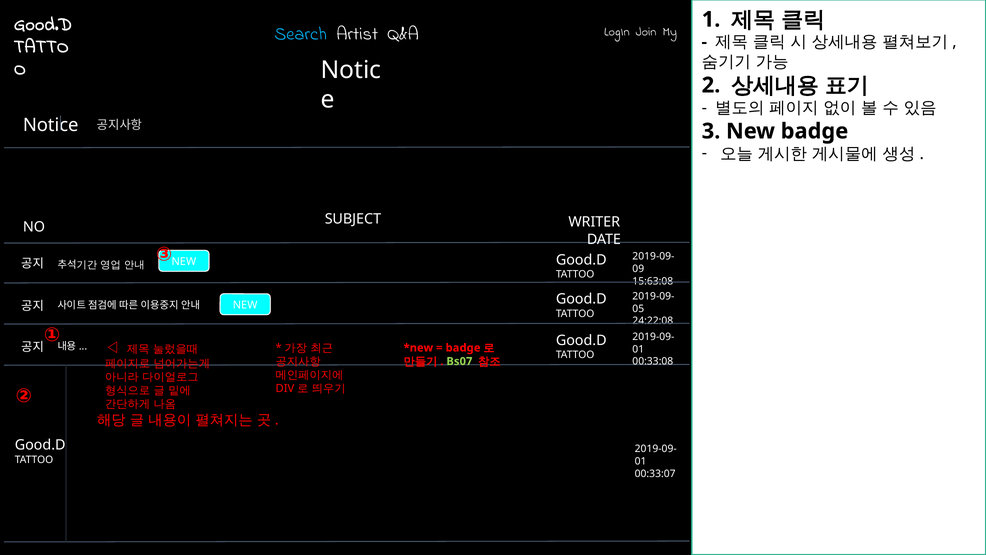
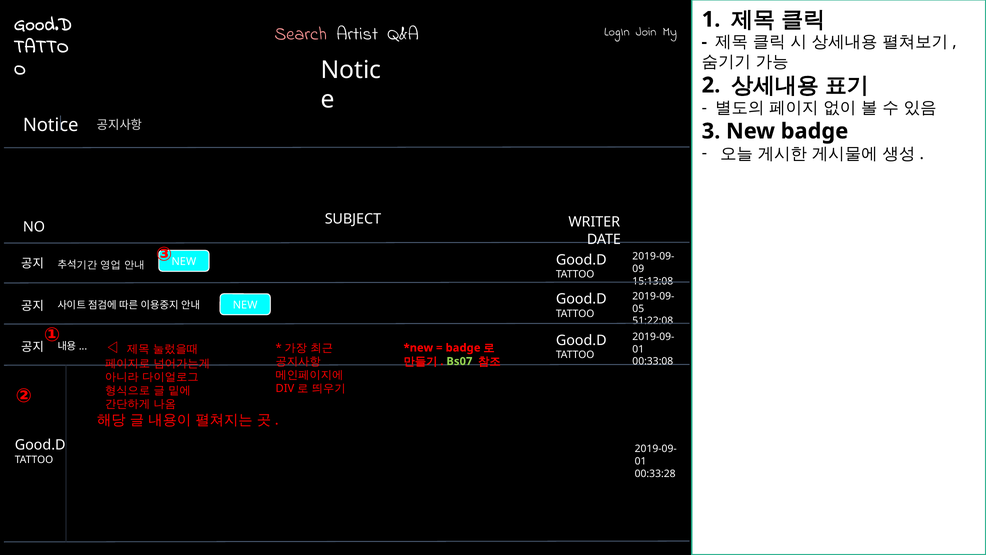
Search colour: light blue -> pink
15:63:08: 15:63:08 -> 15:13:08
24:22:08: 24:22:08 -> 51:22:08
00:33:07: 00:33:07 -> 00:33:28
